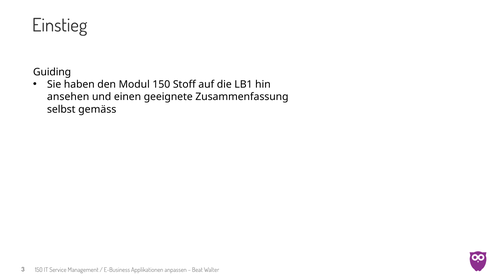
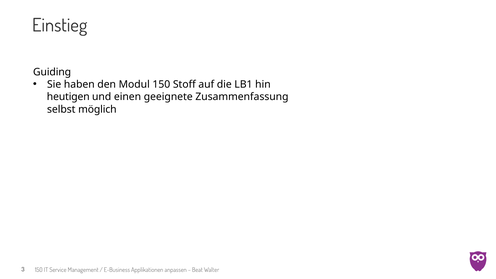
ansehen: ansehen -> heutigen
gemäss: gemäss -> möglich
